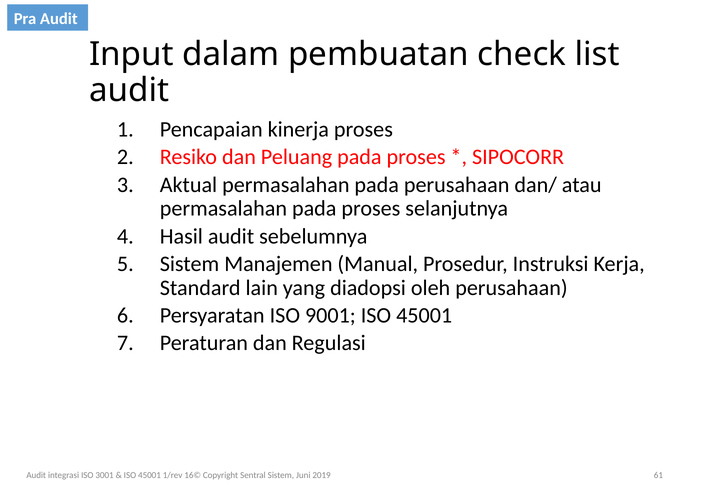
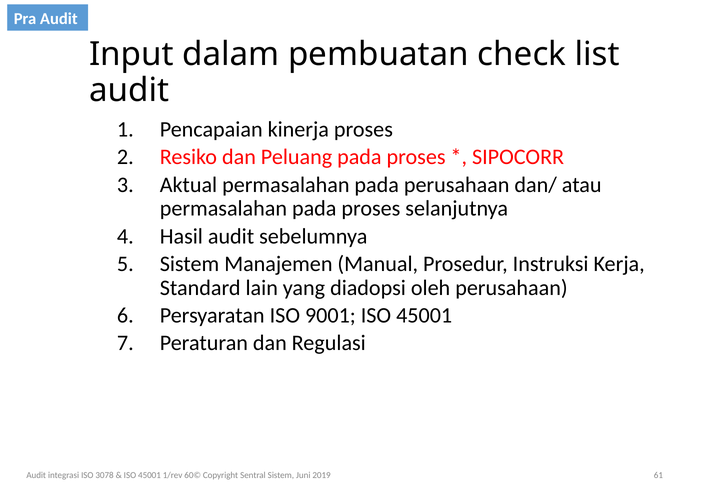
3001: 3001 -> 3078
16©: 16© -> 60©
